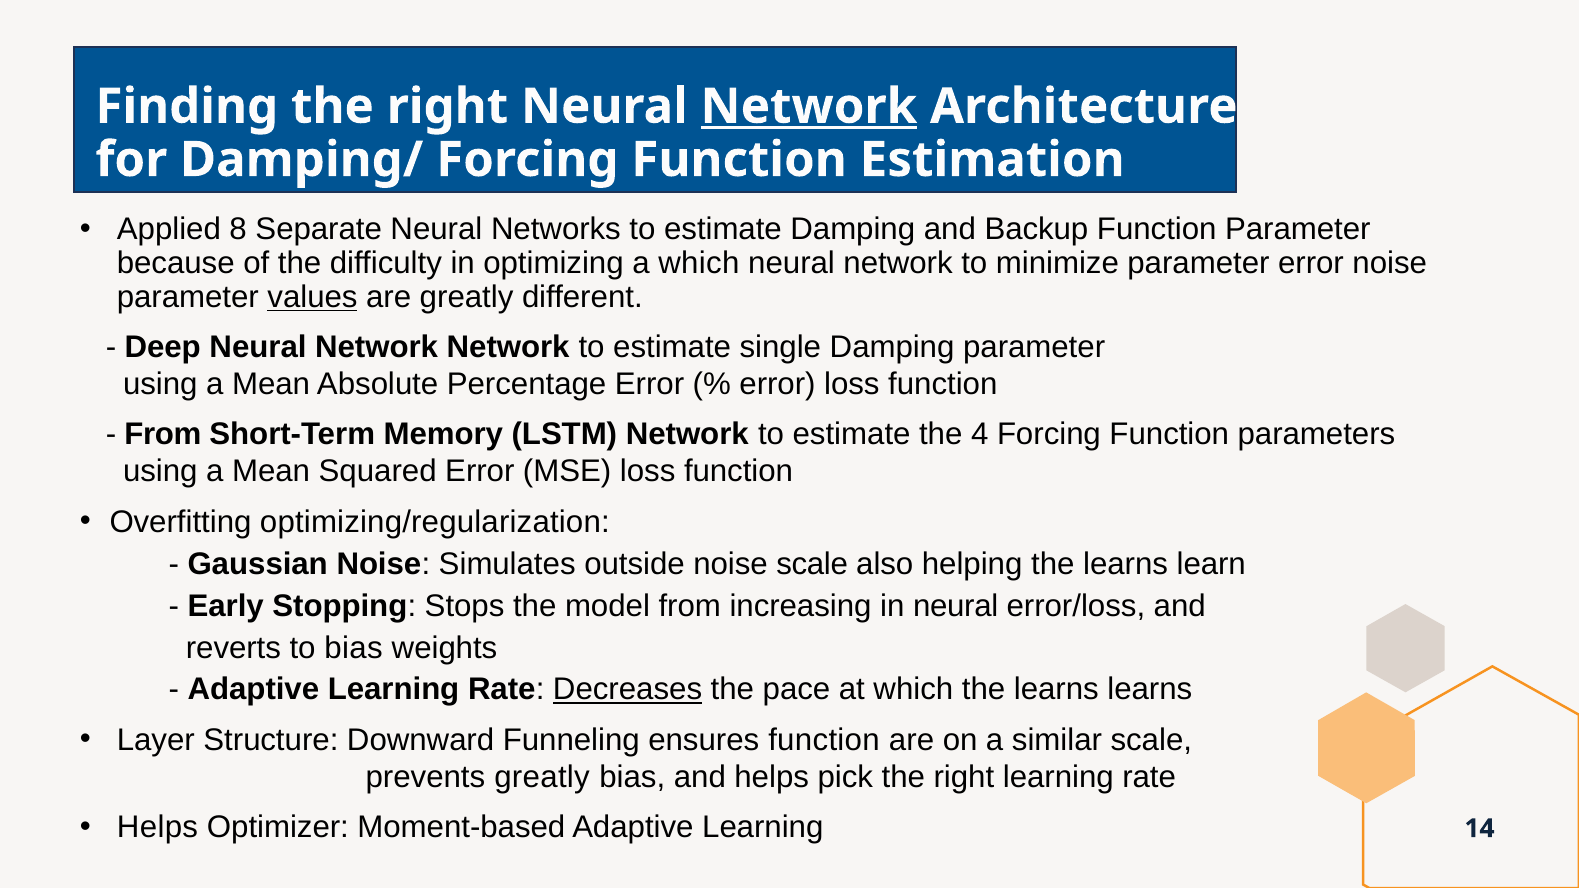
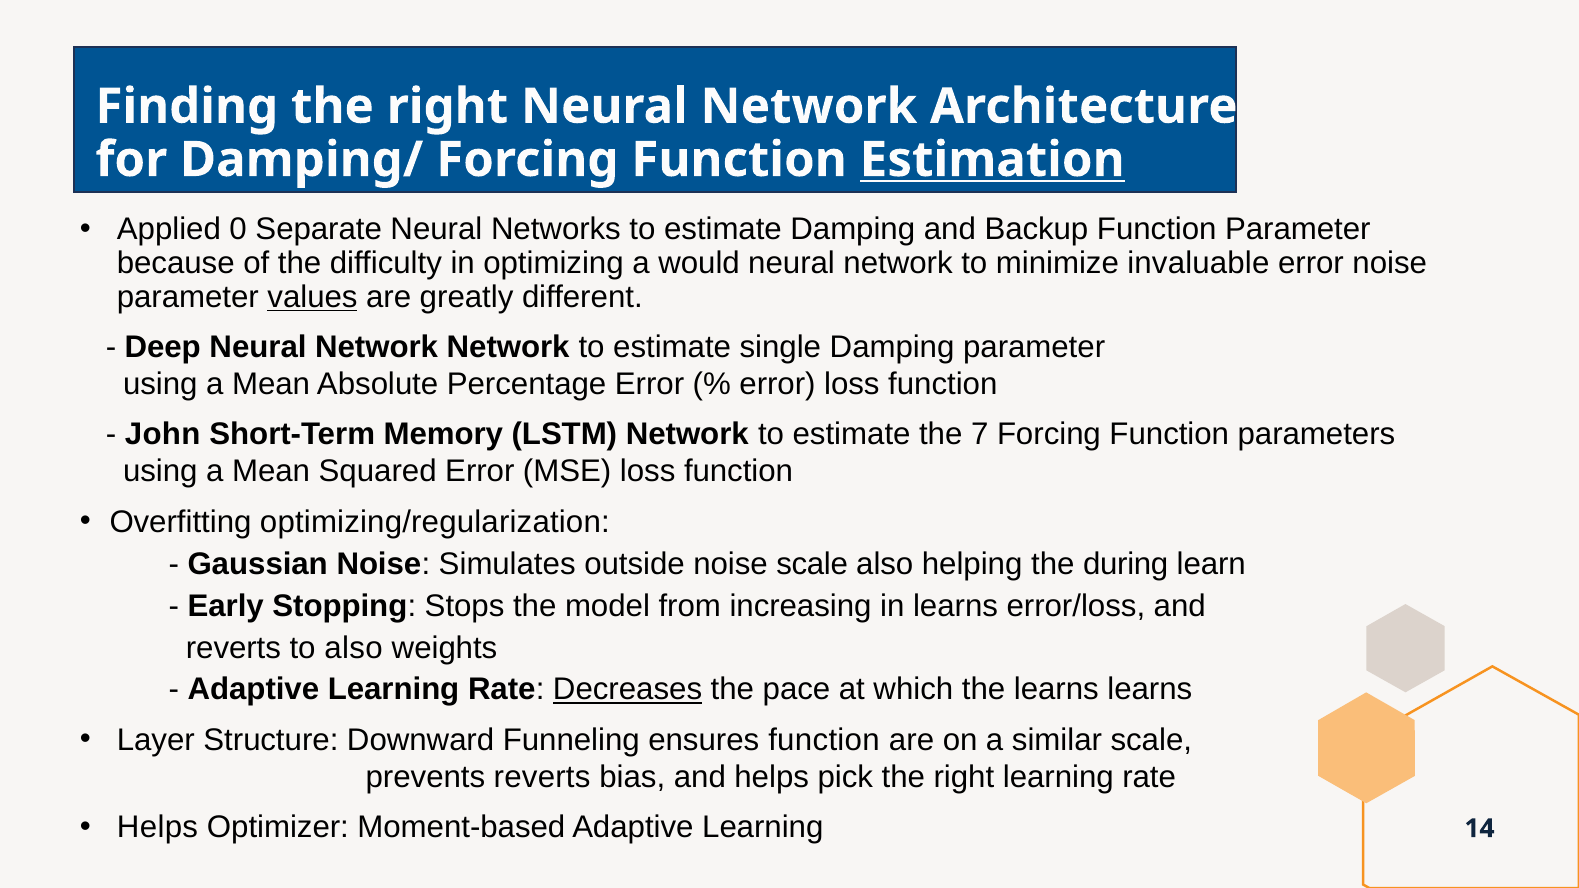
Network at (809, 107) underline: present -> none
Estimation underline: none -> present
8: 8 -> 0
a which: which -> would
minimize parameter: parameter -> invaluable
From at (163, 435): From -> John
4: 4 -> 7
helping the learns: learns -> during
in neural: neural -> learns
to bias: bias -> also
prevents greatly: greatly -> reverts
